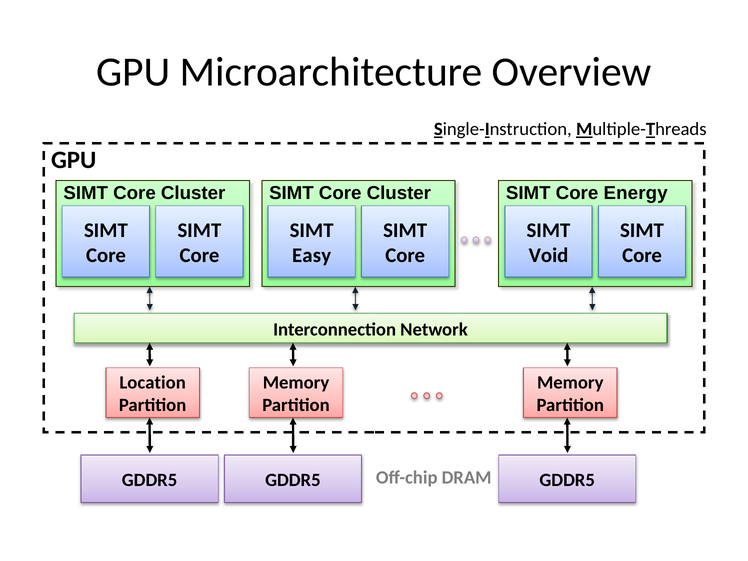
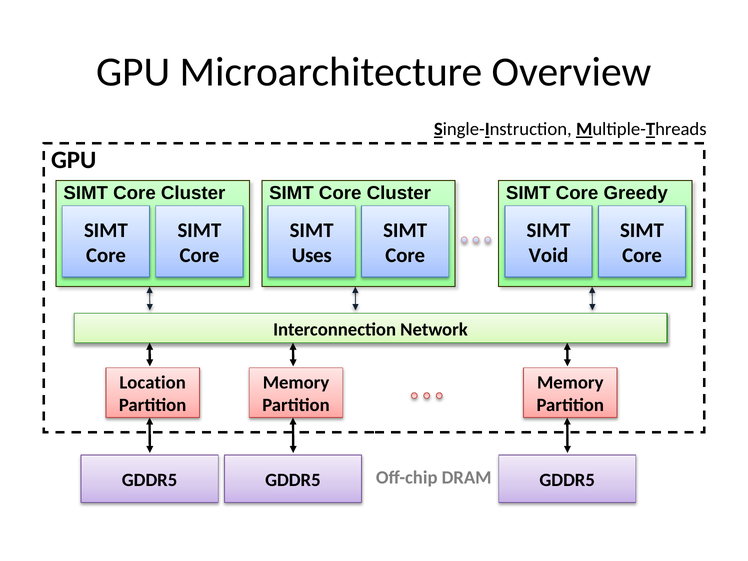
Energy: Energy -> Greedy
Easy: Easy -> Uses
